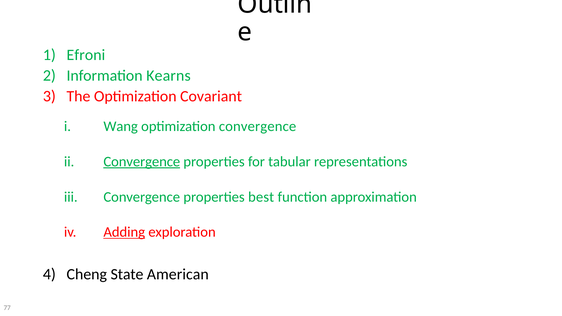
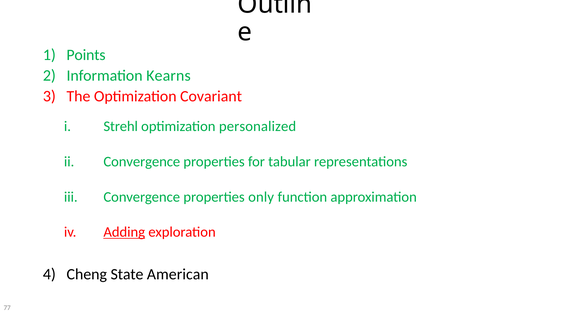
Efroni: Efroni -> Points
Wang: Wang -> Strehl
optimization convergence: convergence -> personalized
Convergence at (142, 162) underline: present -> none
best: best -> only
